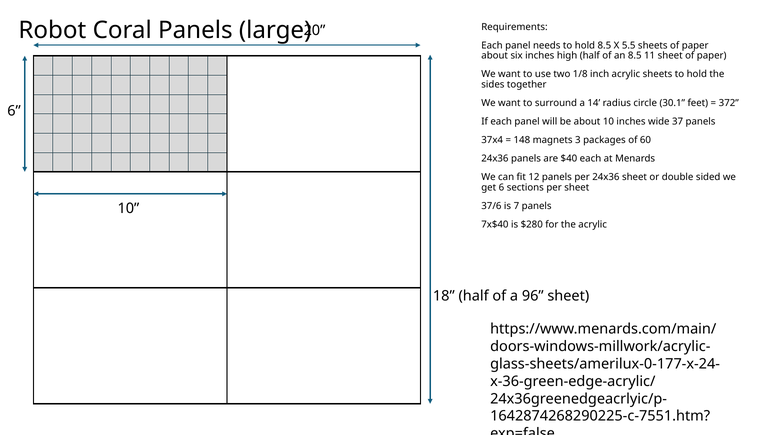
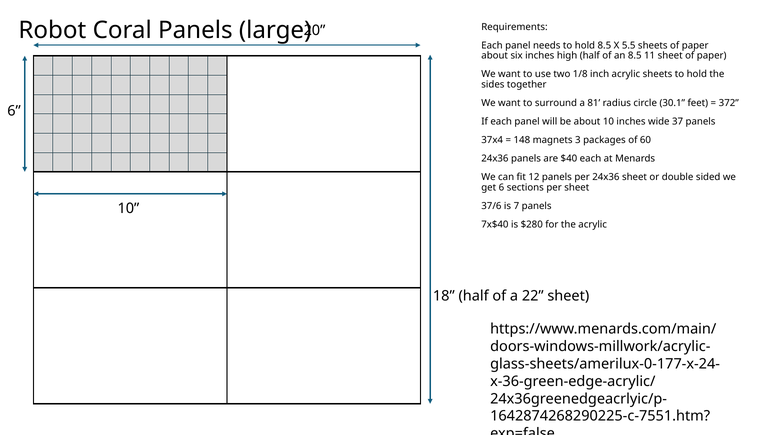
14: 14 -> 81
96: 96 -> 22
